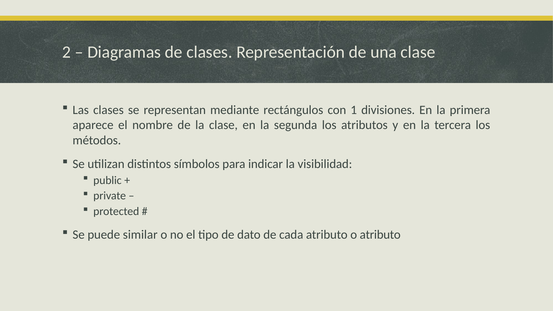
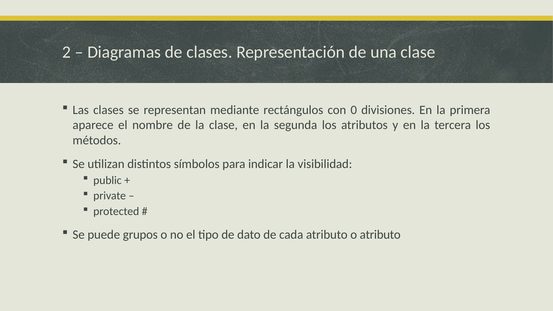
1: 1 -> 0
similar: similar -> grupos
